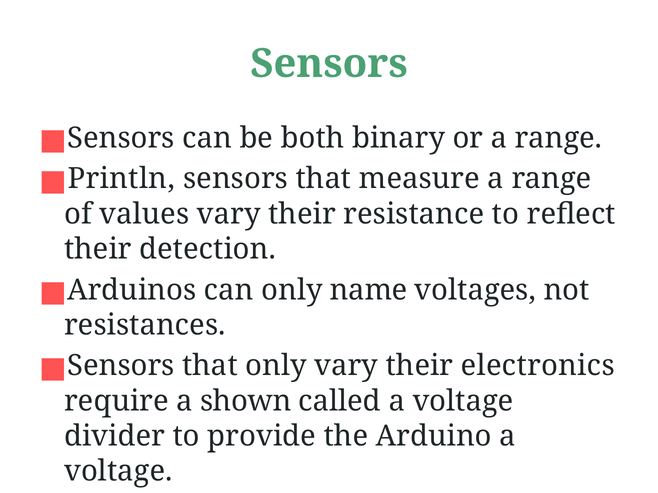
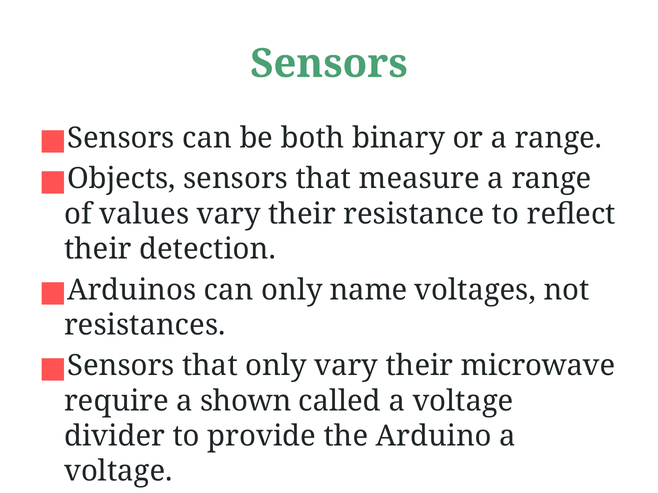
Println: Println -> Objects
electronics: electronics -> microwave
